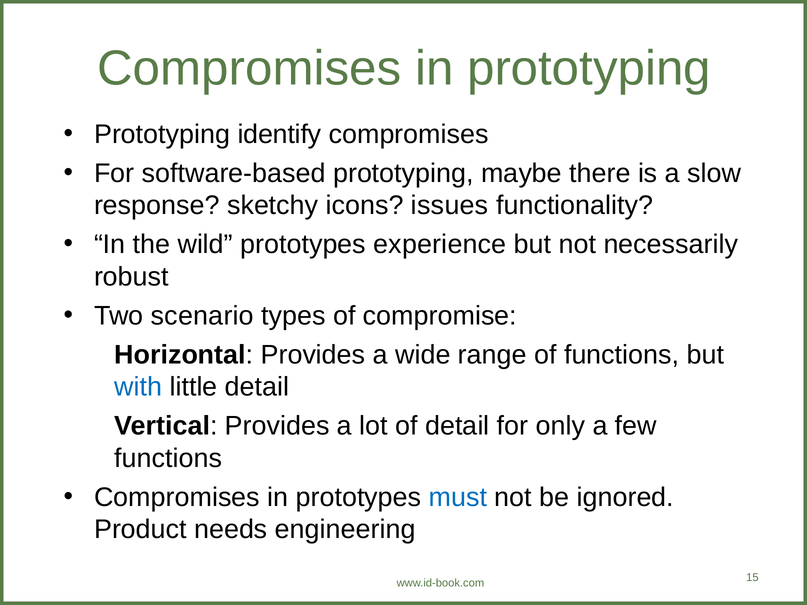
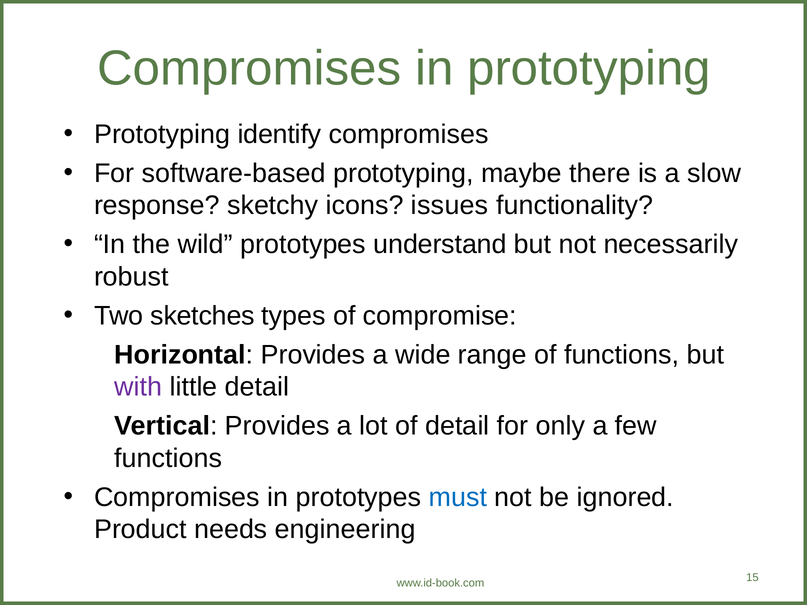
experience: experience -> understand
scenario: scenario -> sketches
with colour: blue -> purple
